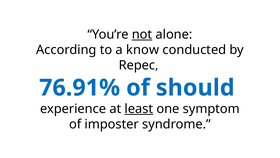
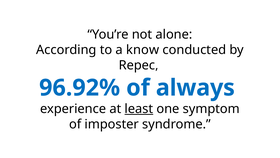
not underline: present -> none
76.91%: 76.91% -> 96.92%
should: should -> always
